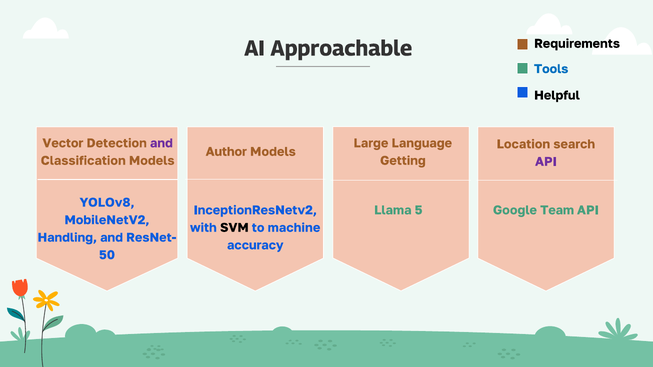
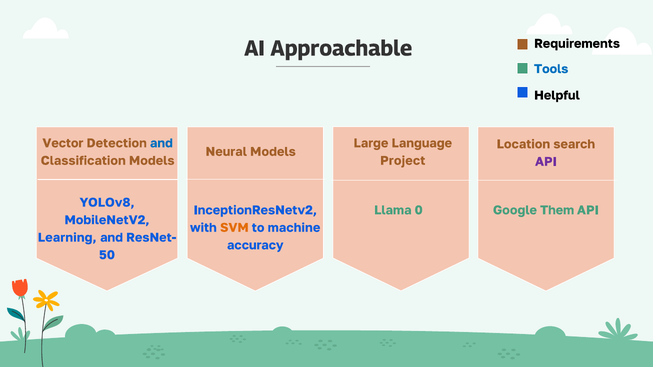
and at (161, 143) colour: purple -> blue
Author: Author -> Neural
Getting: Getting -> Project
5: 5 -> 0
Team: Team -> Them
SVM colour: black -> orange
Handling: Handling -> Learning
